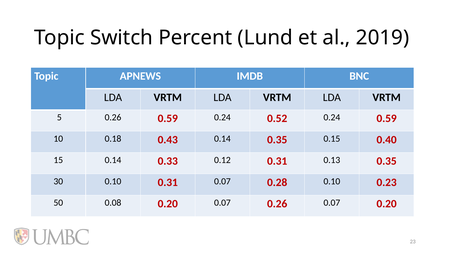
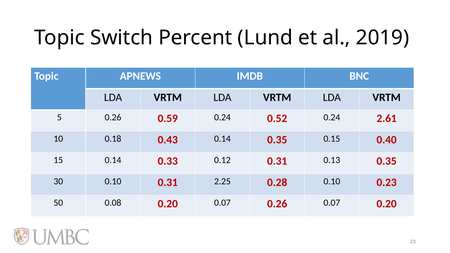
0.24 0.59: 0.59 -> 2.61
0.31 0.07: 0.07 -> 2.25
